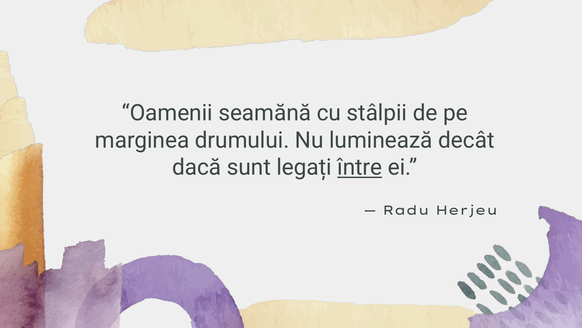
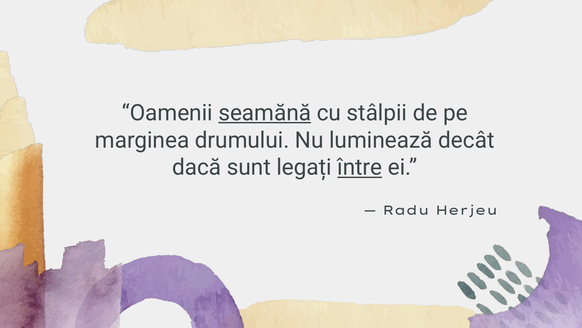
seamănă underline: none -> present
